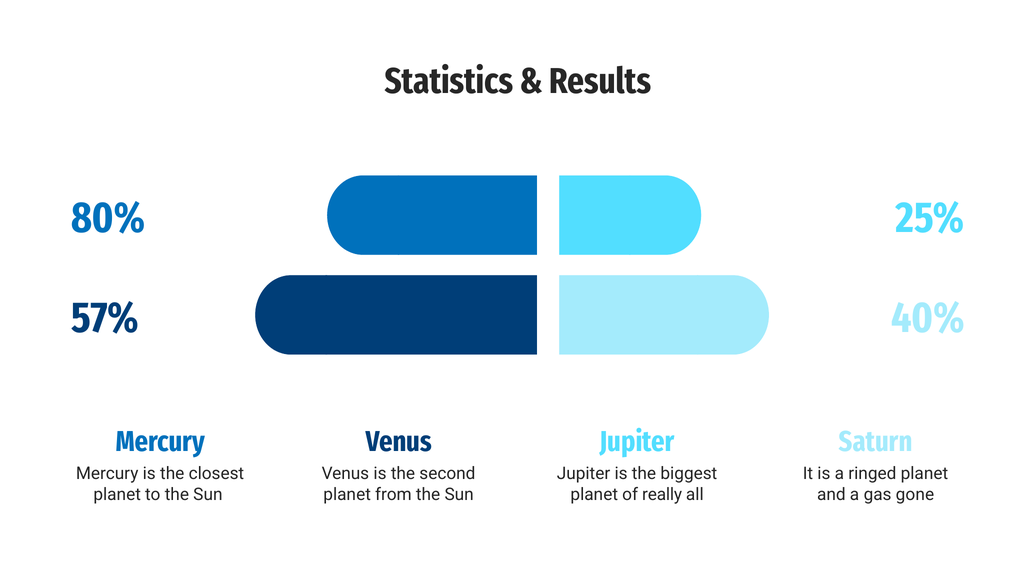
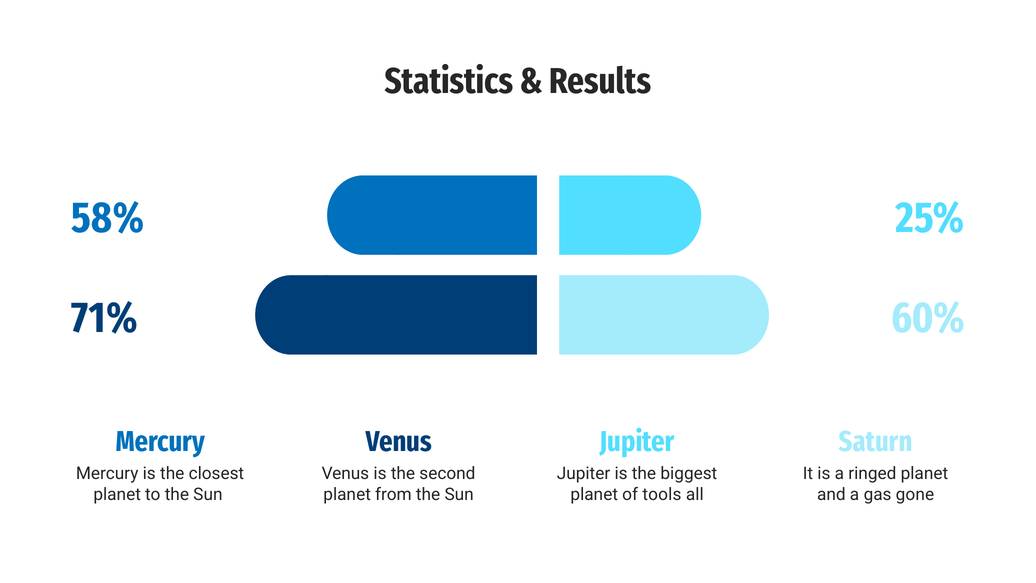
80%: 80% -> 58%
57%: 57% -> 71%
40%: 40% -> 60%
really: really -> tools
